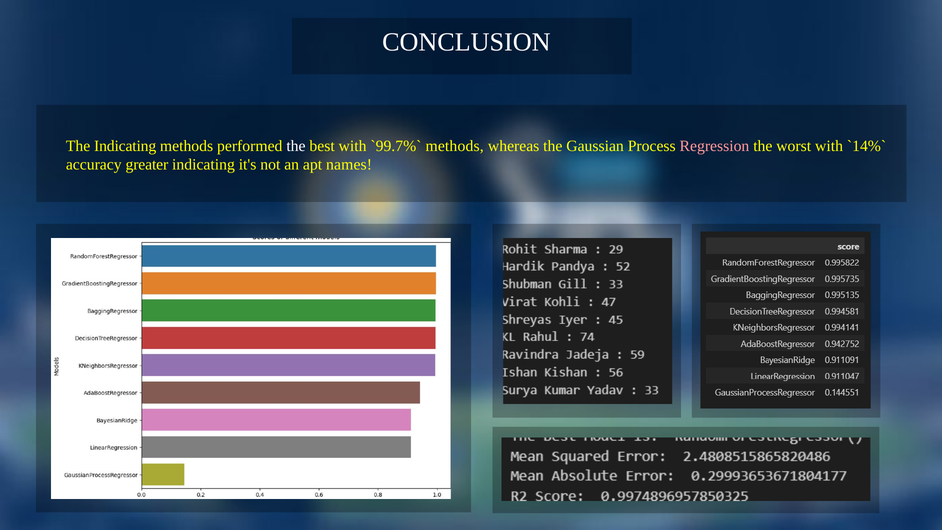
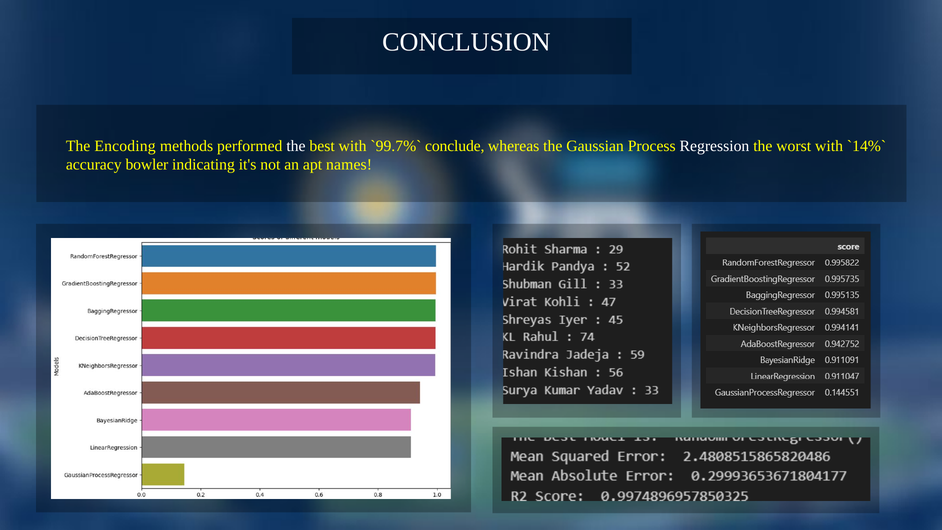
The Indicating: Indicating -> Encoding
methods at (455, 146): methods -> conclude
Regression colour: pink -> white
greater: greater -> bowler
